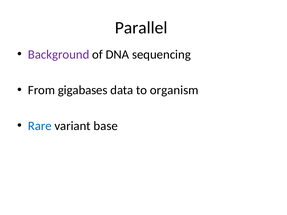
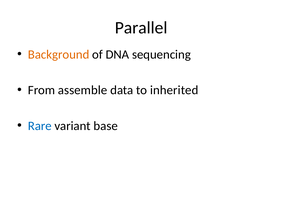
Background colour: purple -> orange
gigabases: gigabases -> assemble
organism: organism -> inherited
